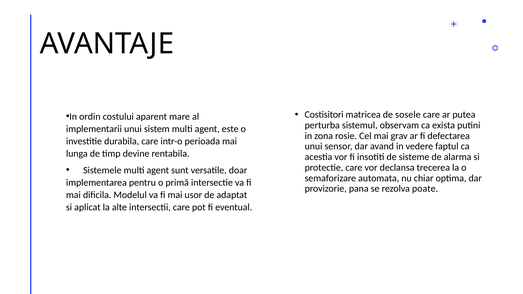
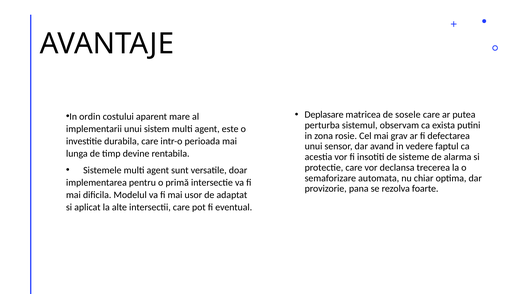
Costisitori: Costisitori -> Deplasare
poate: poate -> foarte
